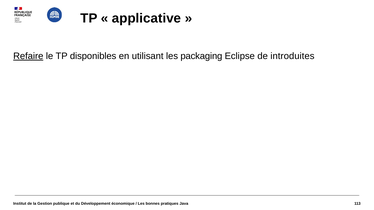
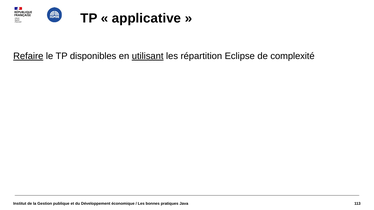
utilisant underline: none -> present
packaging: packaging -> répartition
introduites: introduites -> complexité
